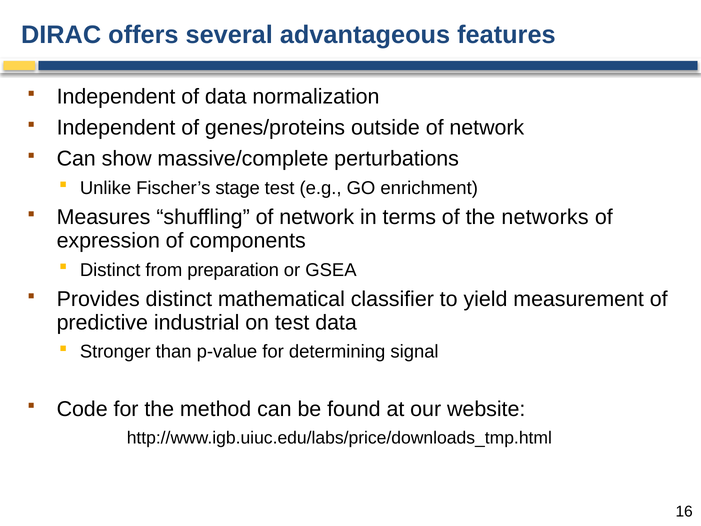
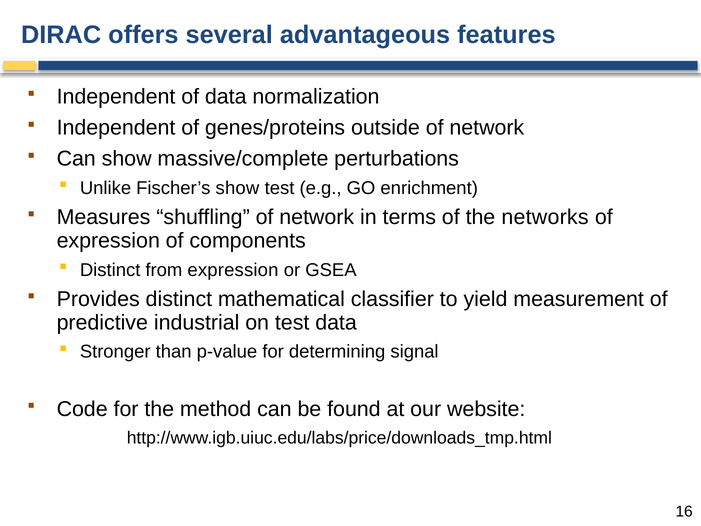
Fischer’s stage: stage -> show
from preparation: preparation -> expression
